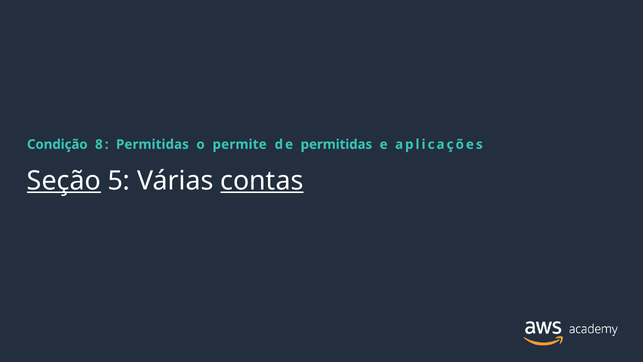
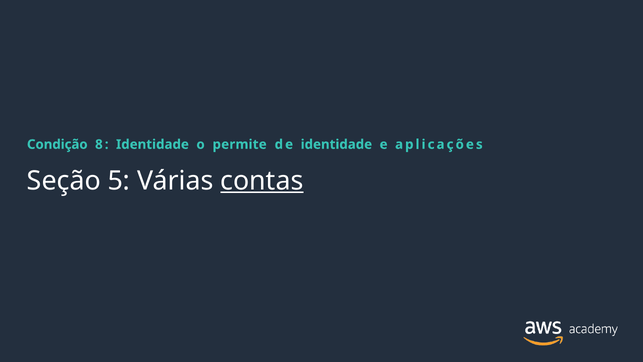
8 Permitidas: Permitidas -> Identidade
de permitidas: permitidas -> identidade
Seção underline: present -> none
